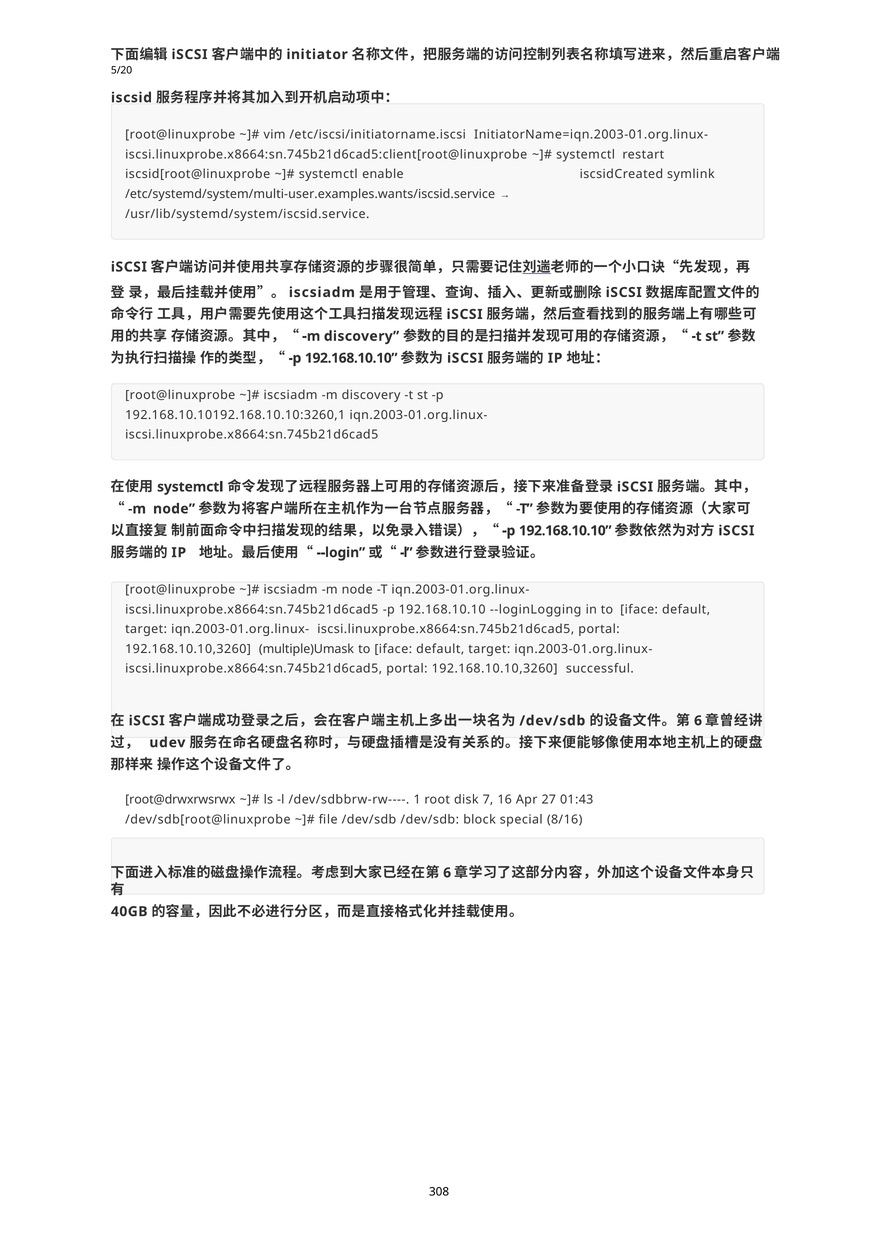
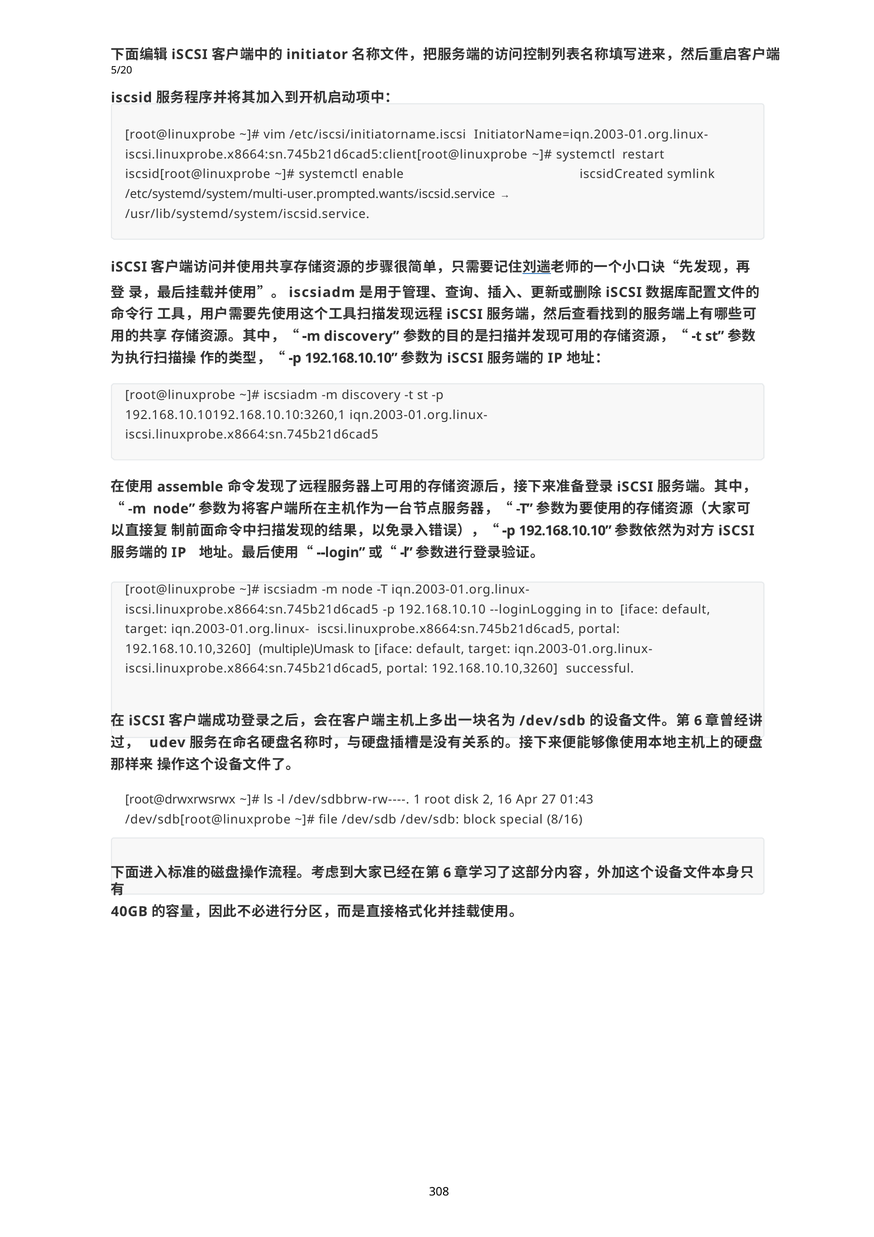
/etc/systemd/system/multi-user.examples.wants/iscsid.service: /etc/systemd/system/multi-user.examples.wants/iscsid.service -> /etc/systemd/system/multi-user.prompted.wants/iscsid.service
systemctl at (190, 487): systemctl -> assemble
7: 7 -> 2
